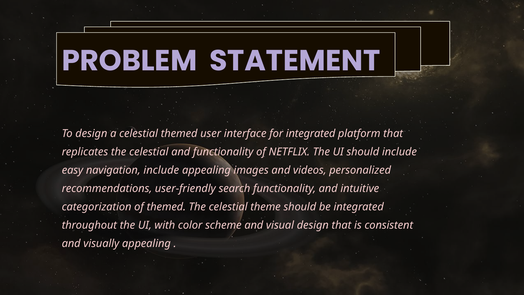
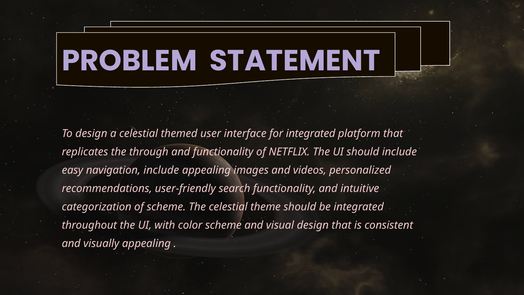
replicates the celestial: celestial -> through
of themed: themed -> scheme
